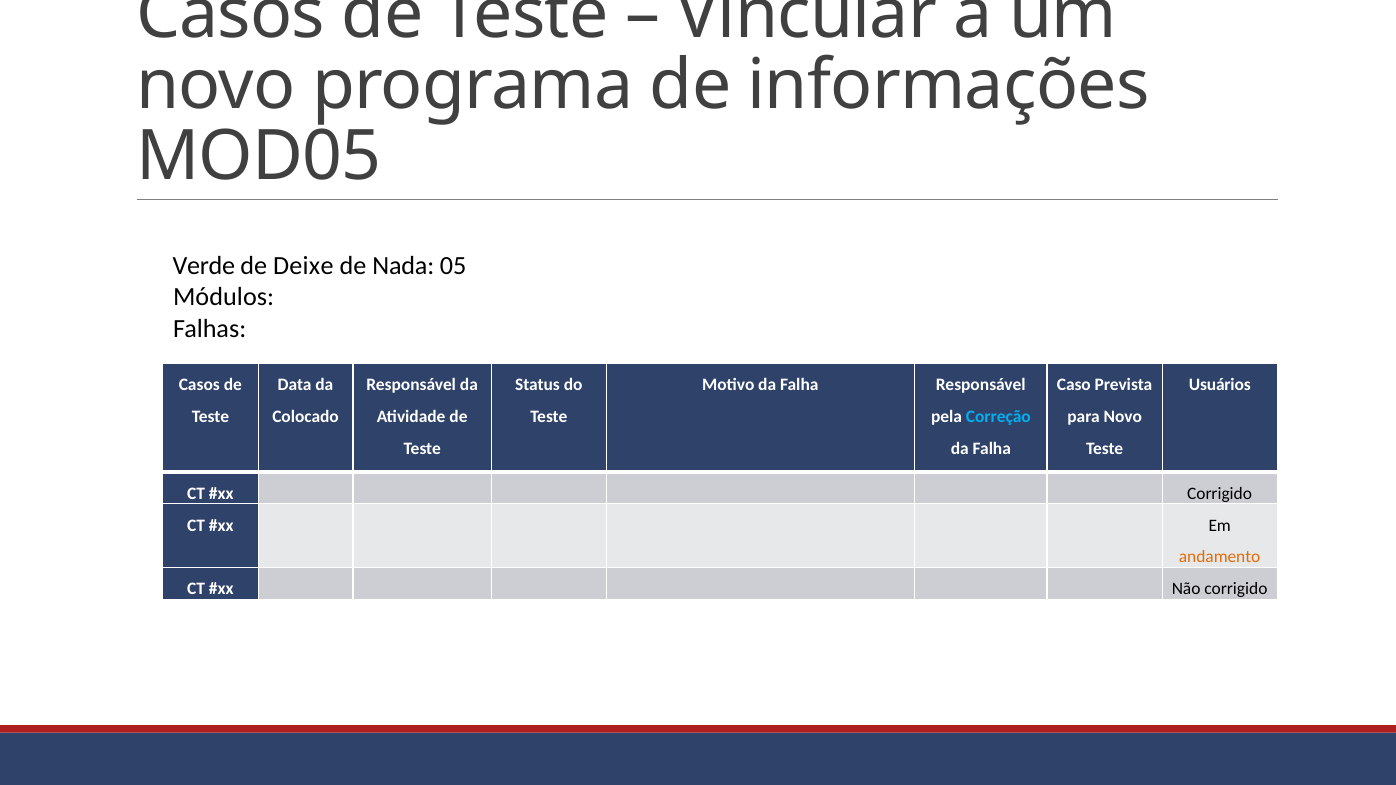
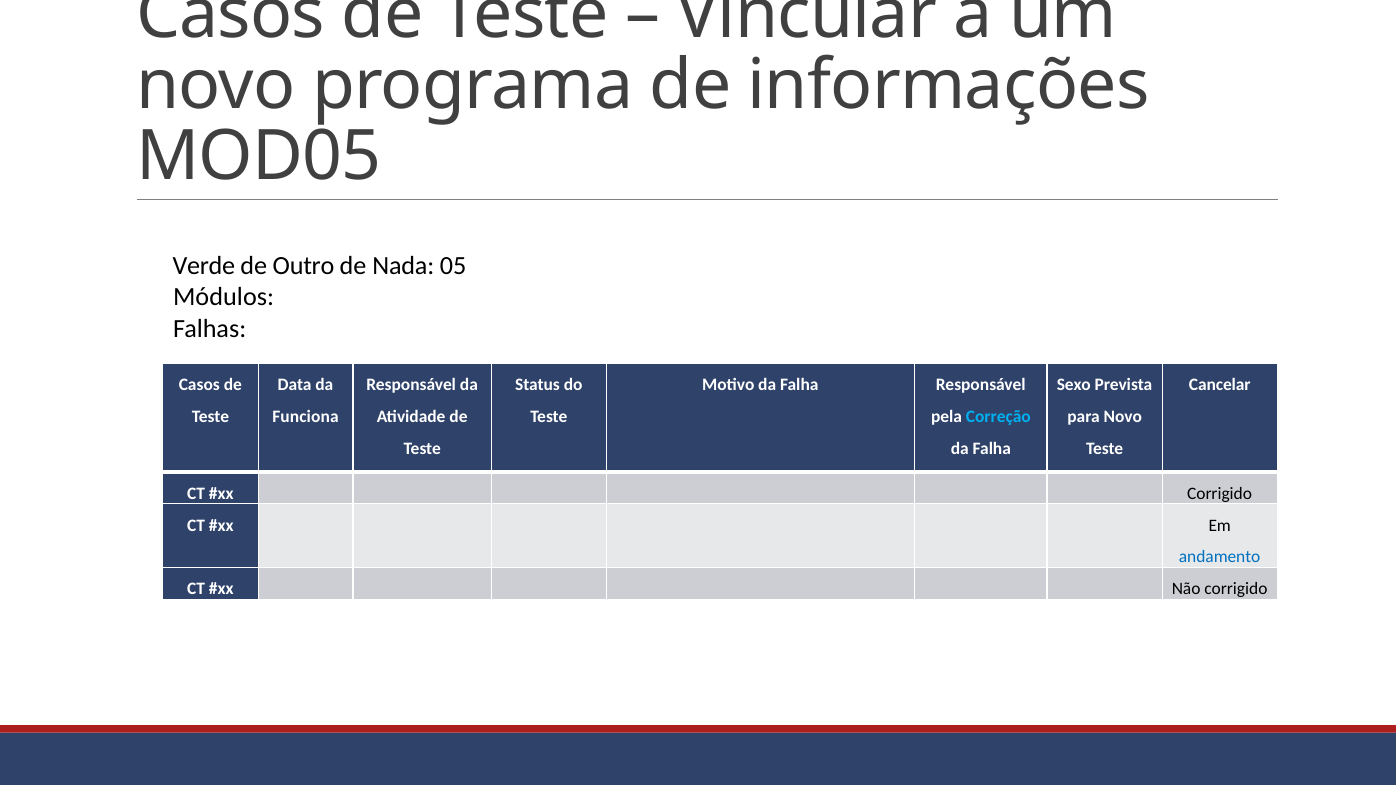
Deixe: Deixe -> Outro
Caso: Caso -> Sexo
Usuários: Usuários -> Cancelar
Colocado: Colocado -> Funciona
andamento colour: orange -> blue
